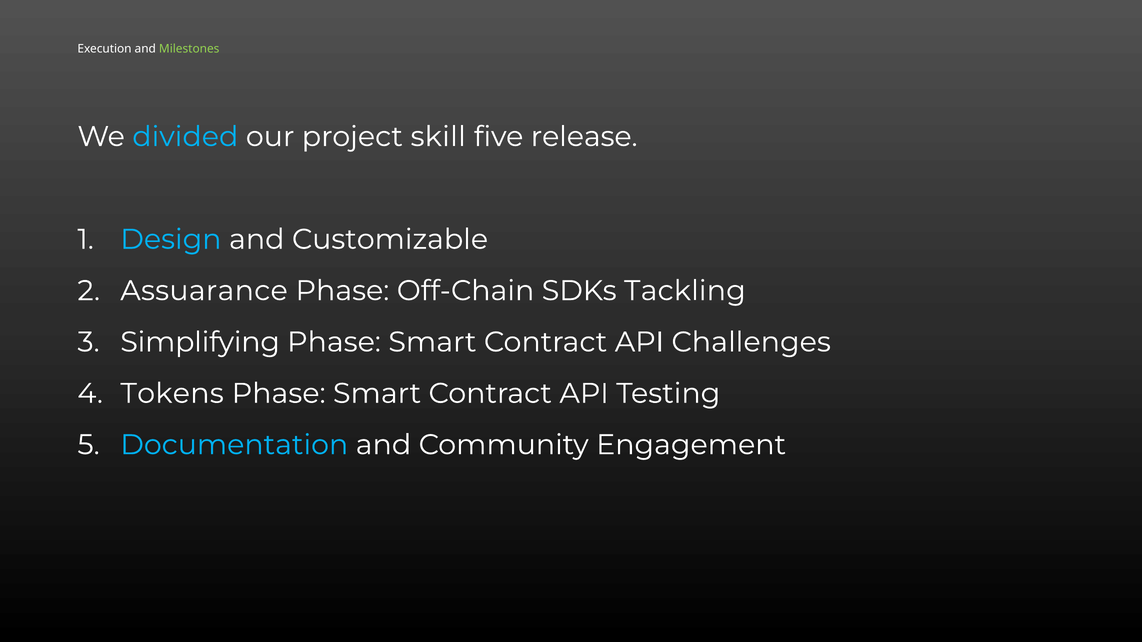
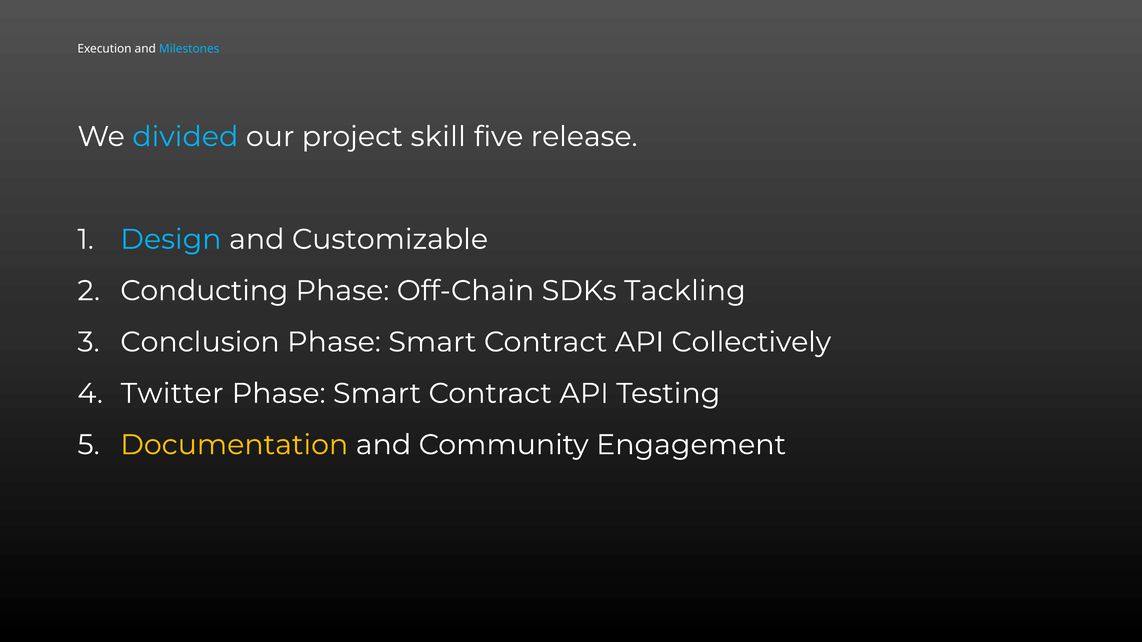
Milestones colour: light green -> light blue
Assuarance: Assuarance -> Conducting
Simplifying: Simplifying -> Conclusion
Challenges: Challenges -> Collectively
Tokens: Tokens -> Twitter
Documentation colour: light blue -> yellow
